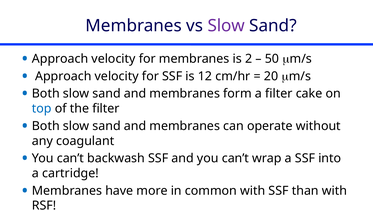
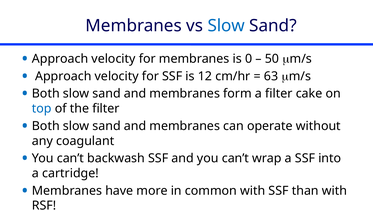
Slow at (226, 26) colour: purple -> blue
2: 2 -> 0
20: 20 -> 63
